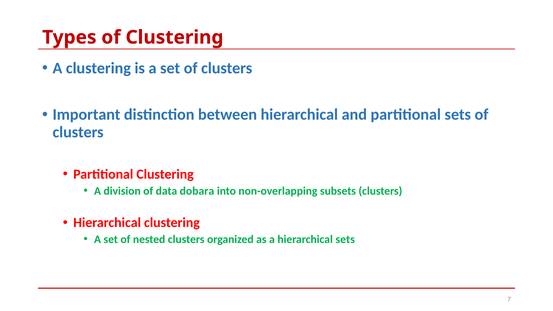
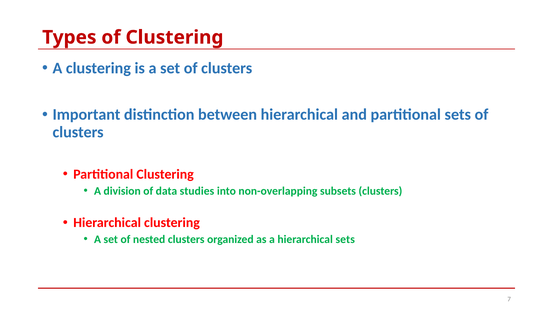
dobara: dobara -> studies
